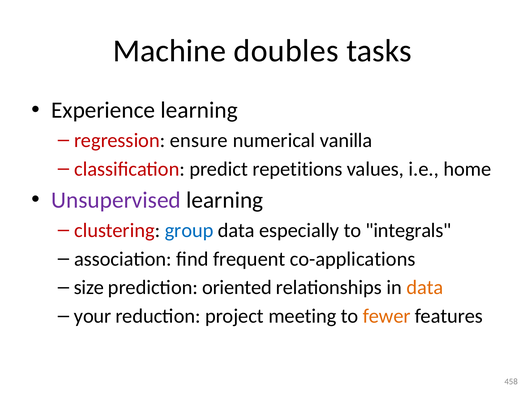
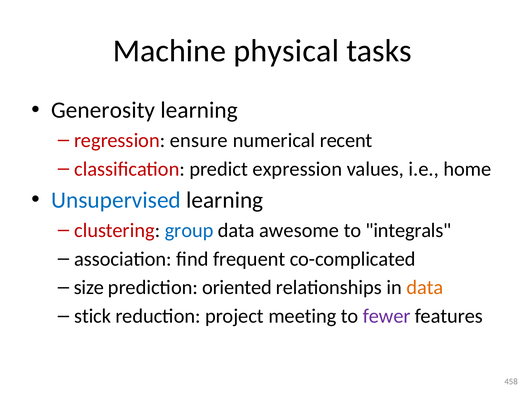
doubles: doubles -> physical
Experience: Experience -> Generosity
vanilla: vanilla -> recent
repetitions: repetitions -> expression
Unsupervised colour: purple -> blue
especially: especially -> awesome
co-applications: co-applications -> co-complicated
your: your -> stick
fewer colour: orange -> purple
